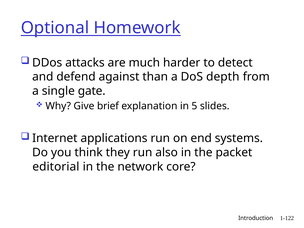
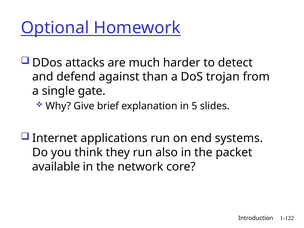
depth: depth -> trojan
editorial: editorial -> available
